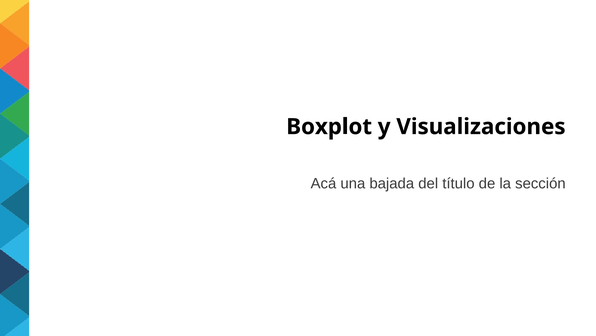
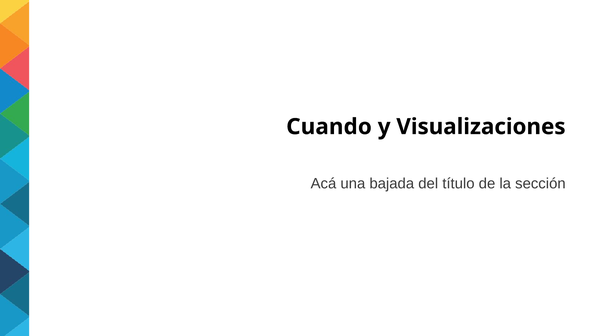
Boxplot: Boxplot -> Cuando
